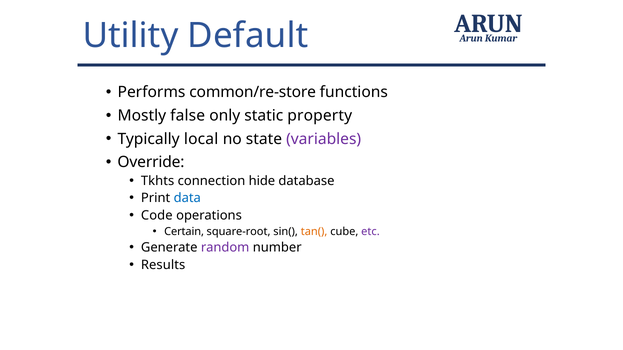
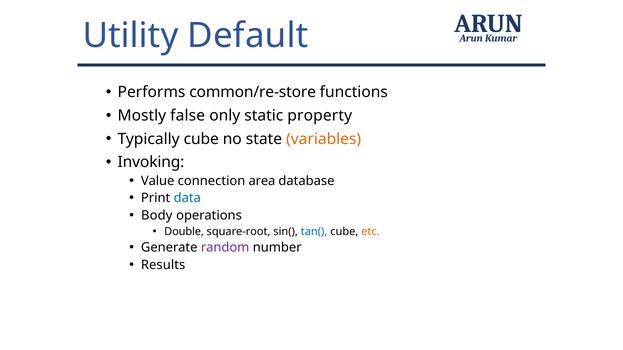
Typically local: local -> cube
variables colour: purple -> orange
Override: Override -> Invoking
Tkhts: Tkhts -> Value
hide: hide -> area
Code: Code -> Body
Certain: Certain -> Double
tan( colour: orange -> blue
etc colour: purple -> orange
